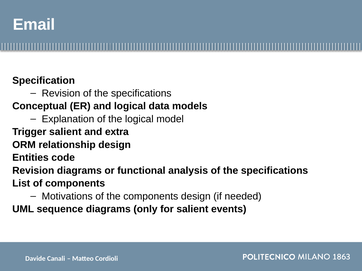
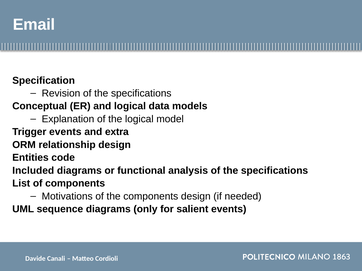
Trigger salient: salient -> events
Revision at (33, 171): Revision -> Included
